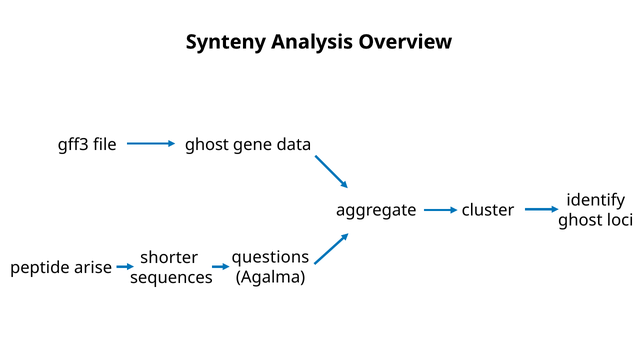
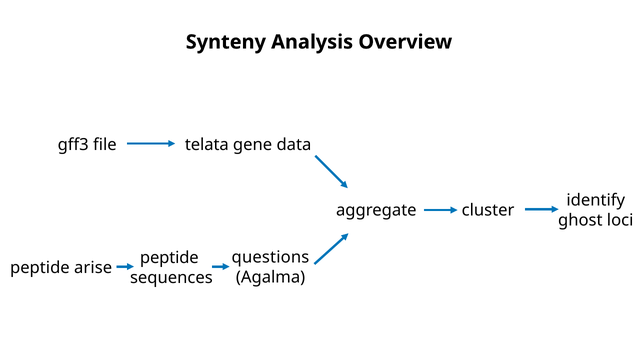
ghost at (207, 145): ghost -> telata
shorter at (169, 258): shorter -> peptide
